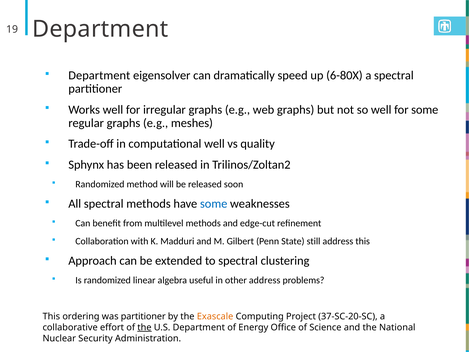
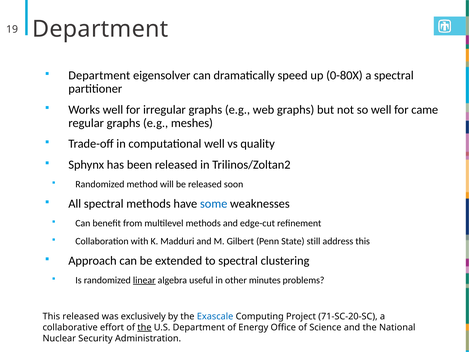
6-80X: 6-80X -> 0-80X
for some: some -> came
linear underline: none -> present
other address: address -> minutes
This ordering: ordering -> released
was partitioner: partitioner -> exclusively
Exascale colour: orange -> blue
37-SC-20-SC: 37-SC-20-SC -> 71-SC-20-SC
